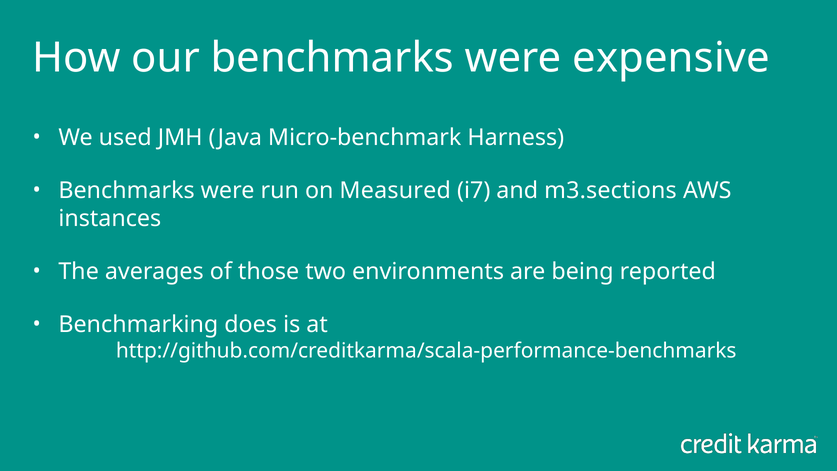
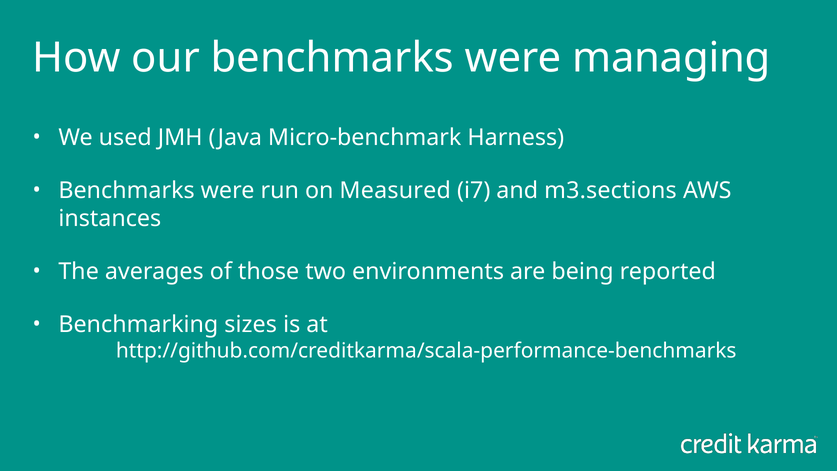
expensive: expensive -> managing
does: does -> sizes
